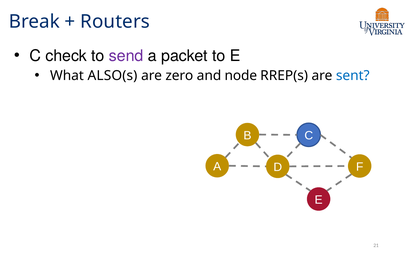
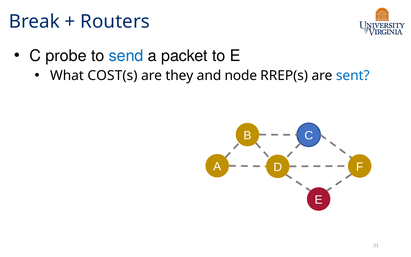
check: check -> probe
send colour: purple -> blue
ALSO(s: ALSO(s -> COST(s
zero: zero -> they
